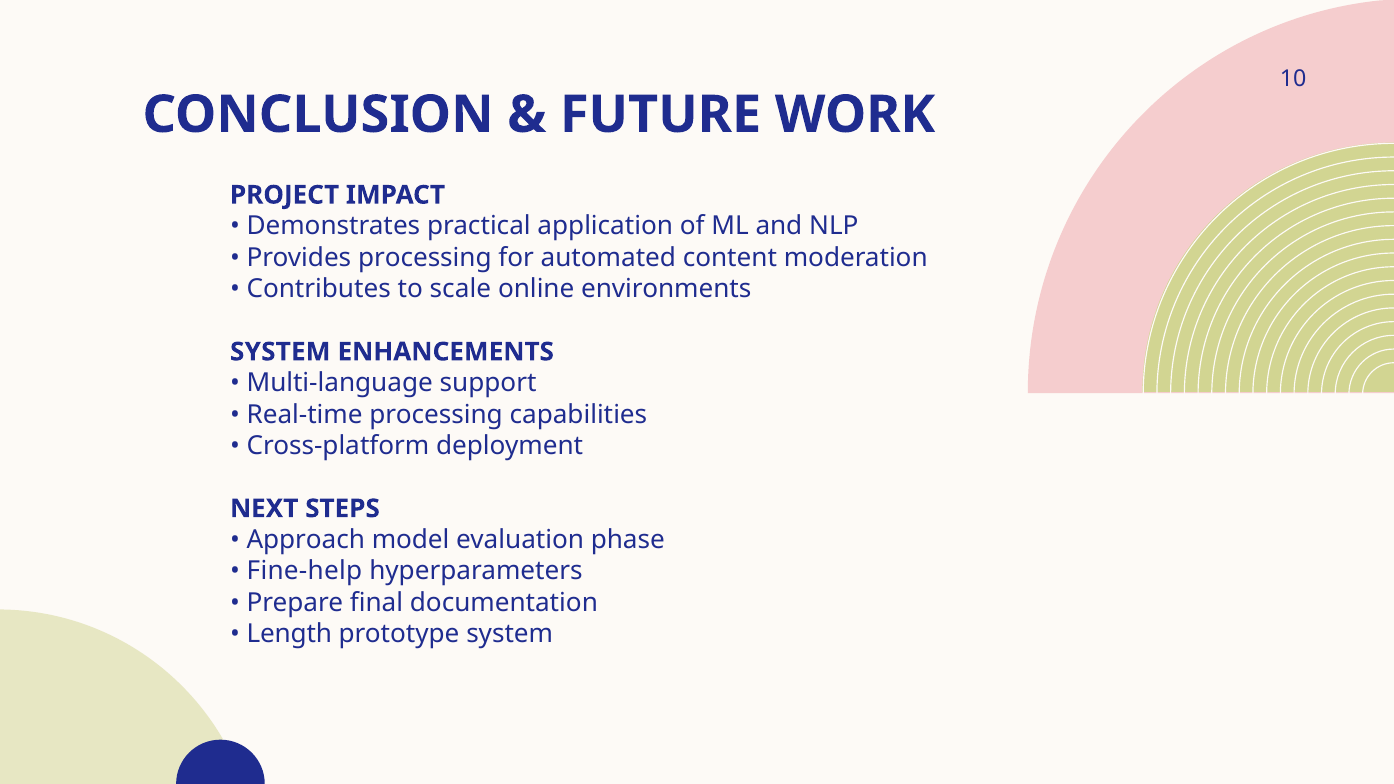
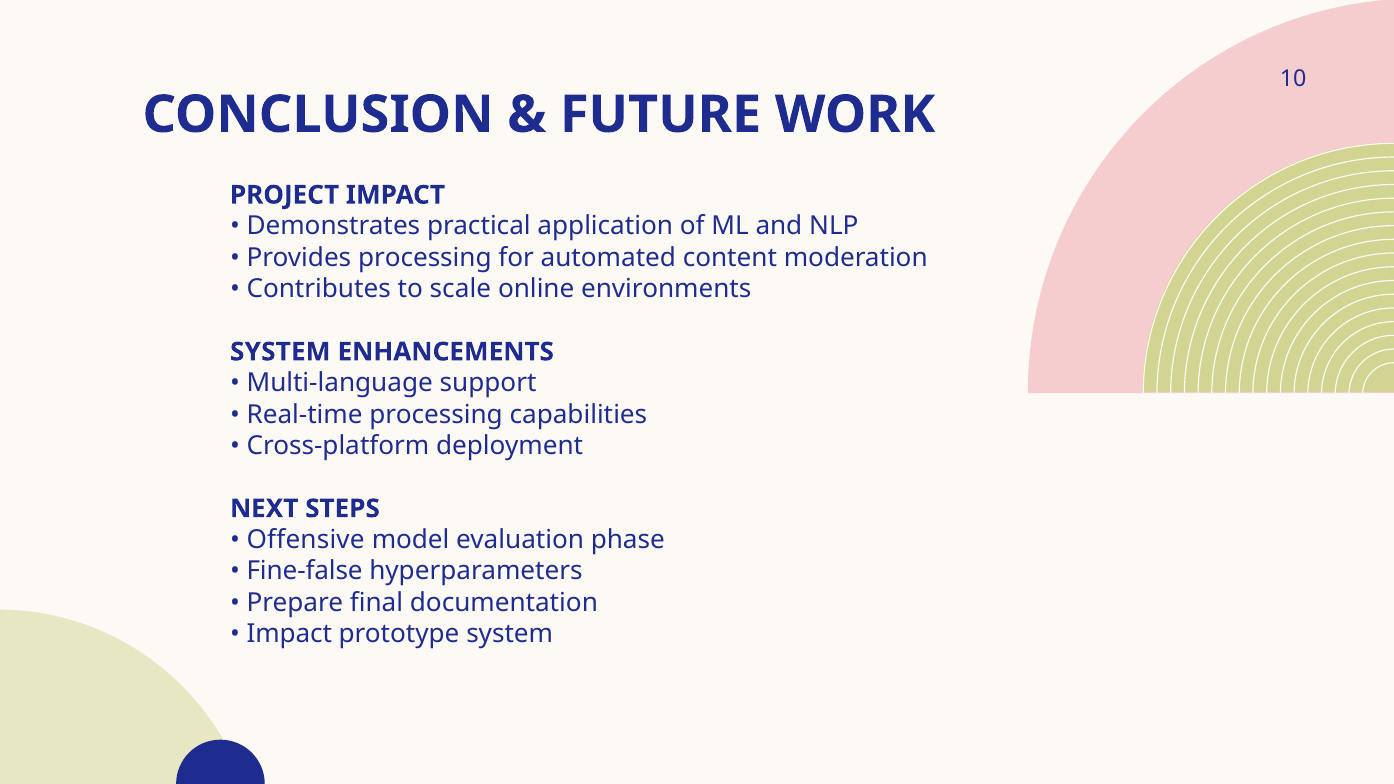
Approach: Approach -> Offensive
Fine-help: Fine-help -> Fine-false
Length at (289, 634): Length -> Impact
